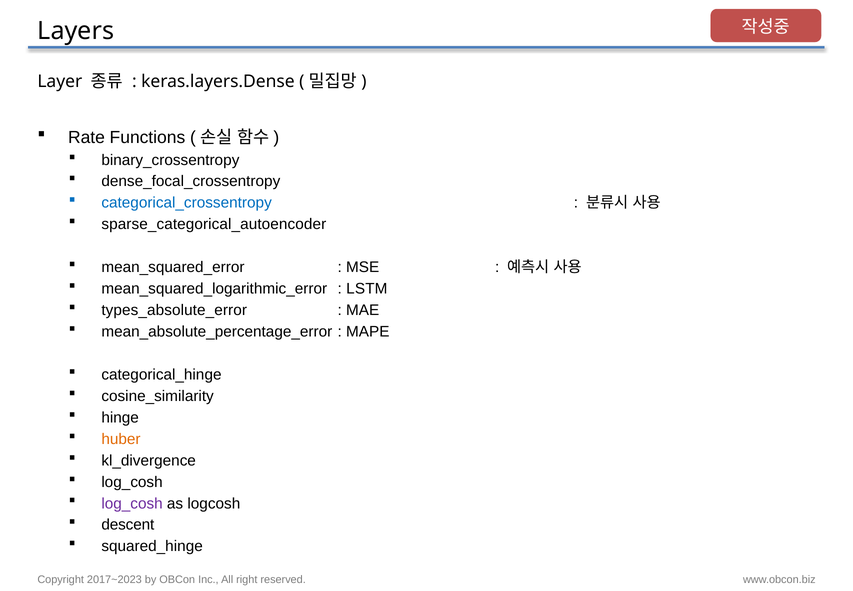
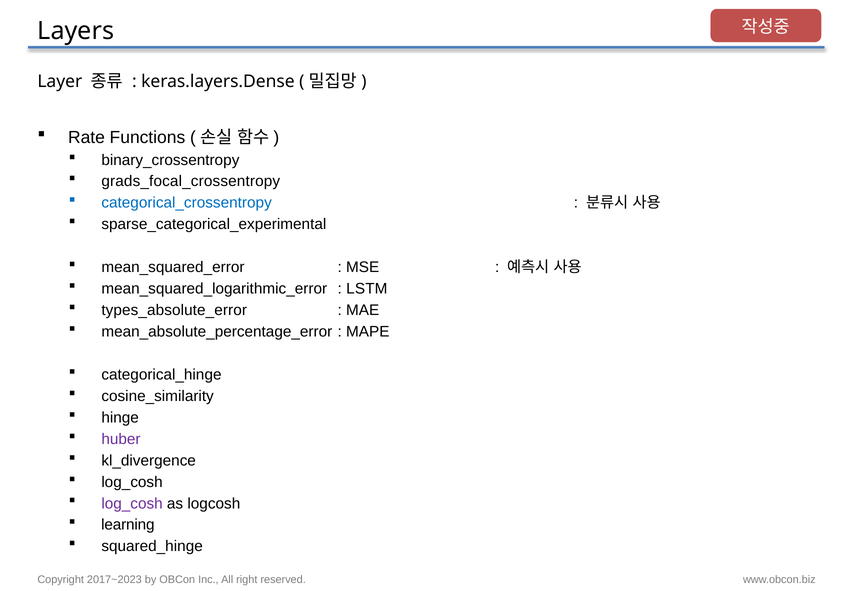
dense_focal_crossentropy: dense_focal_crossentropy -> grads_focal_crossentropy
sparse_categorical_autoencoder: sparse_categorical_autoencoder -> sparse_categorical_experimental
huber colour: orange -> purple
descent: descent -> learning
